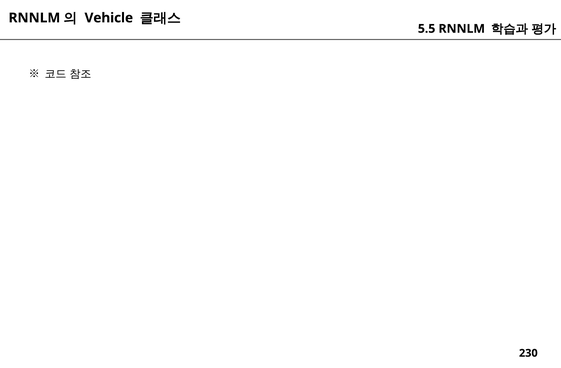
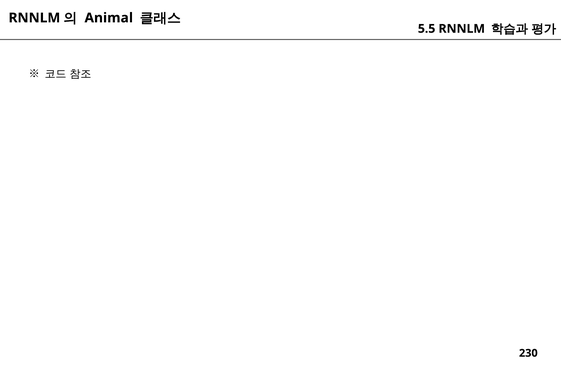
Vehicle: Vehicle -> Animal
